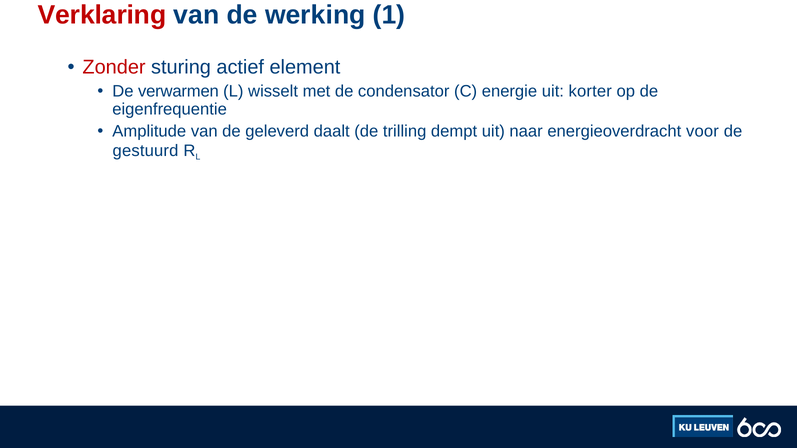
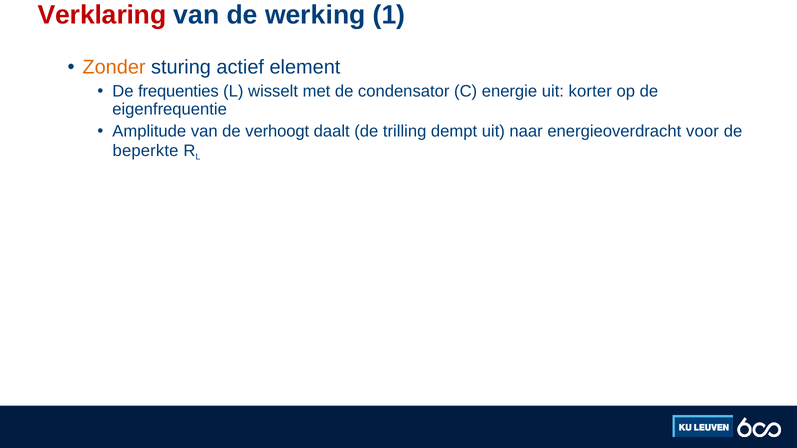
Zonder colour: red -> orange
verwarmen: verwarmen -> frequenties
geleverd: geleverd -> verhoogt
gestuurd: gestuurd -> beperkte
